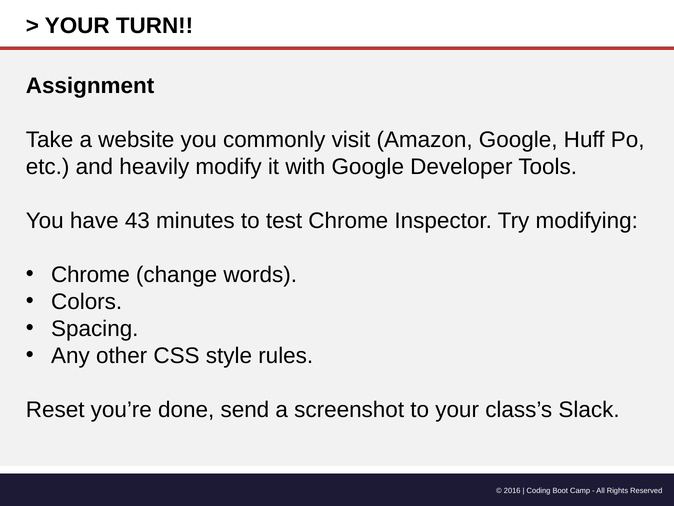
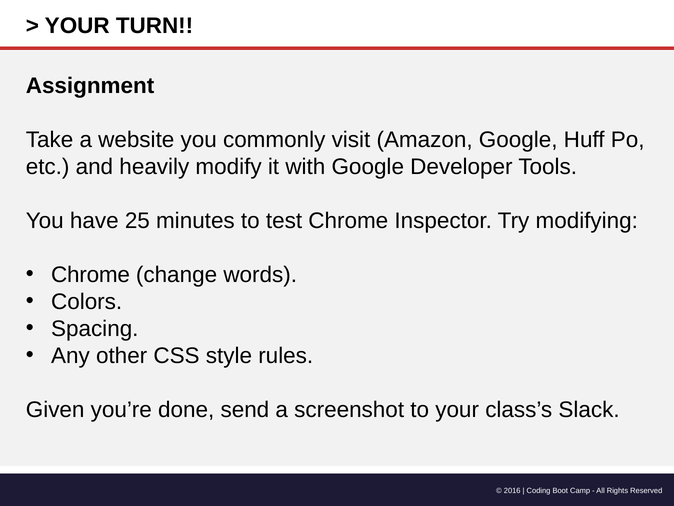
43: 43 -> 25
Reset: Reset -> Given
